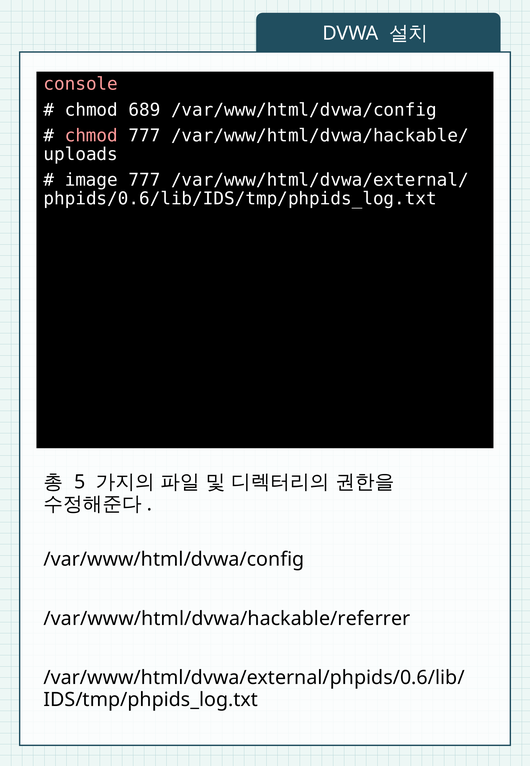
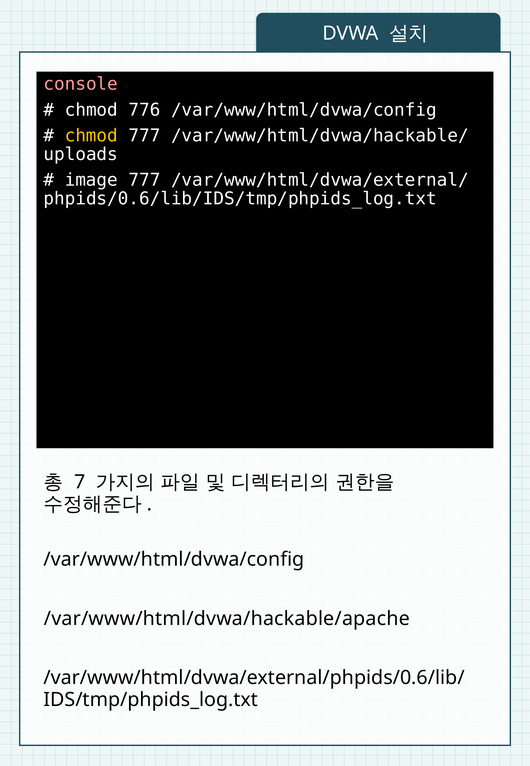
689: 689 -> 776
chmod at (91, 136) colour: pink -> yellow
5: 5 -> 7
/var/www/html/dvwa/hackable/referrer: /var/www/html/dvwa/hackable/referrer -> /var/www/html/dvwa/hackable/apache
